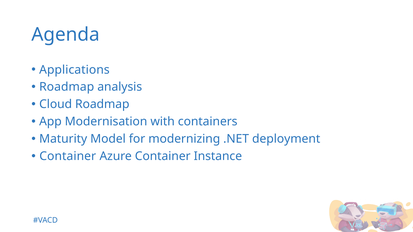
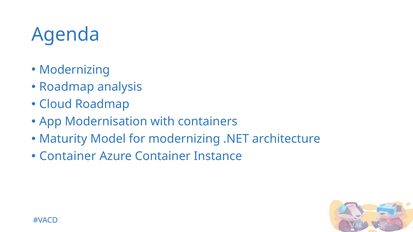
Applications at (74, 70): Applications -> Modernizing
deployment: deployment -> architecture
